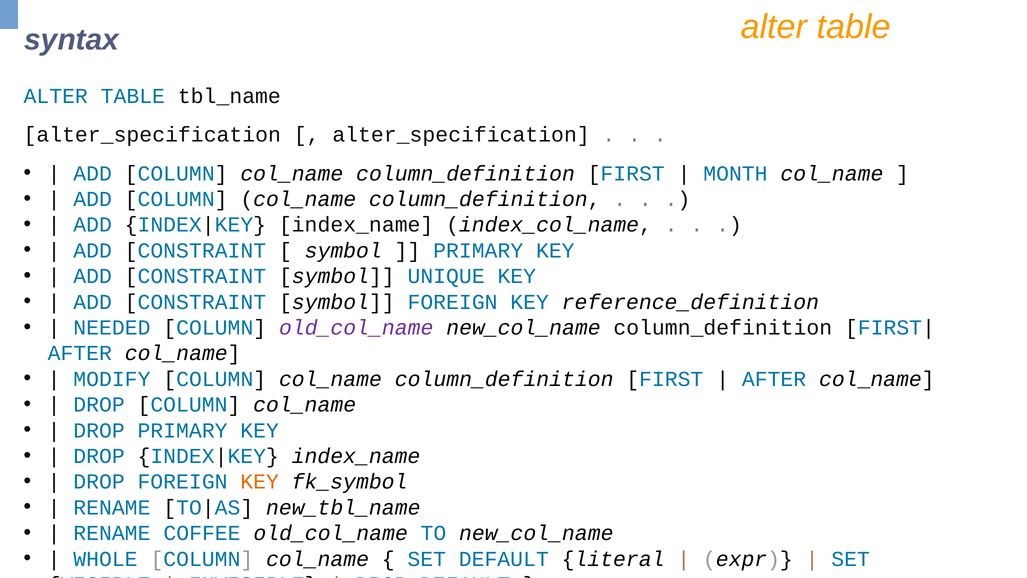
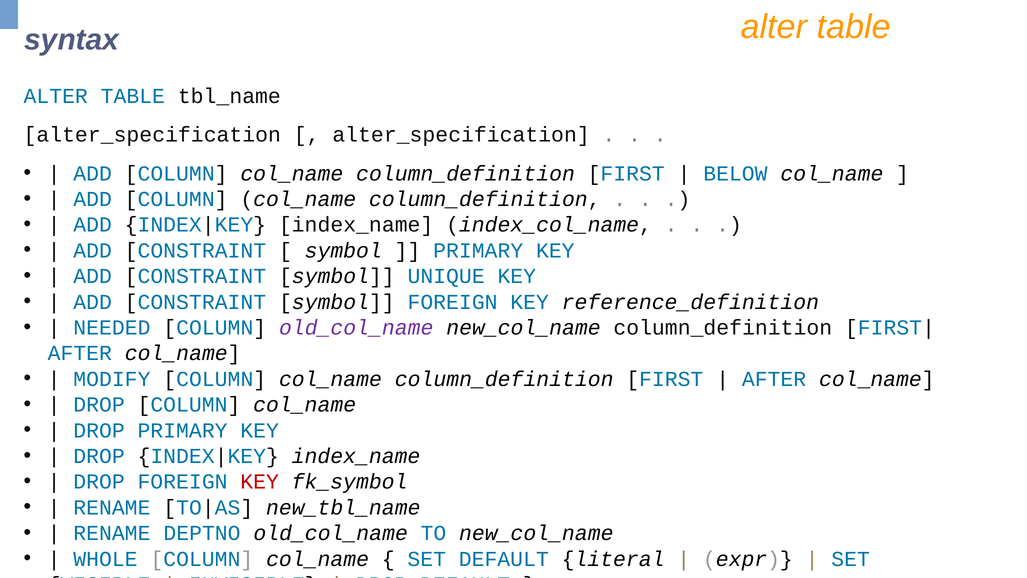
MONTH: MONTH -> BELOW
KEY at (260, 482) colour: orange -> red
COFFEE: COFFEE -> DEPTNO
